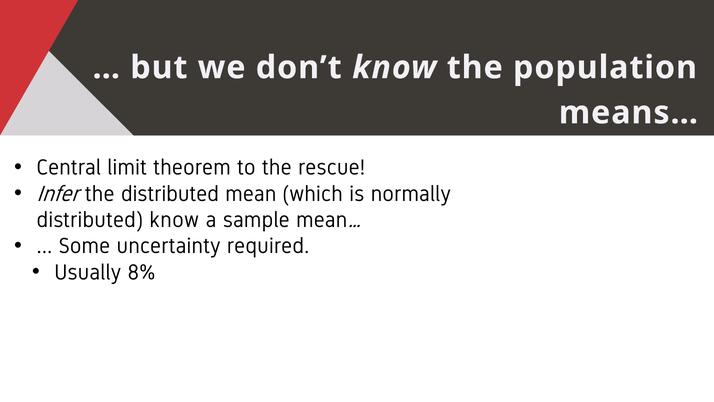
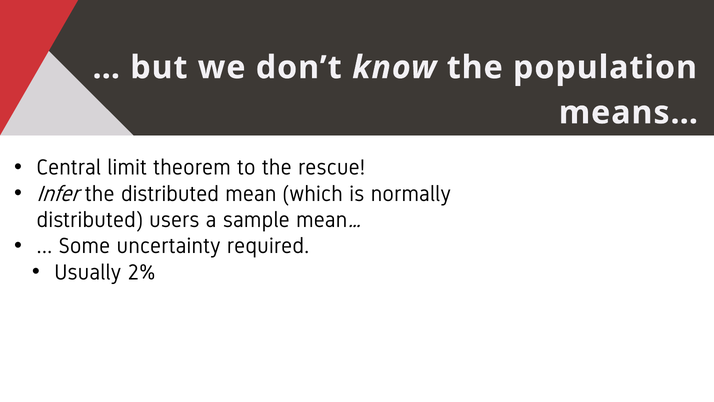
distributed know: know -> users
8%: 8% -> 2%
